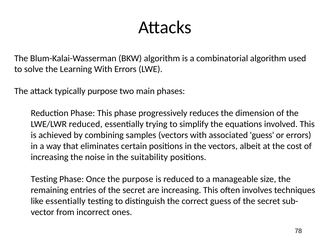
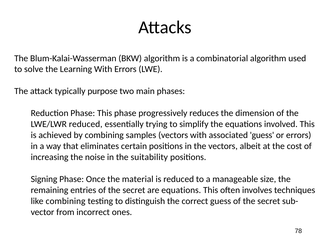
Testing at (44, 179): Testing -> Signing
the purpose: purpose -> material
are increasing: increasing -> equations
like essentially: essentially -> combining
